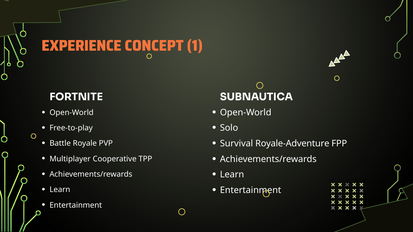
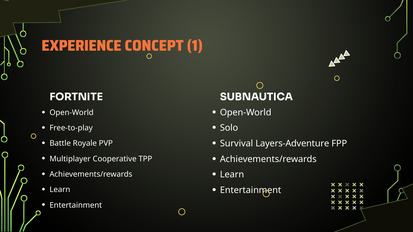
Royale-Adventure: Royale-Adventure -> Layers-Adventure
